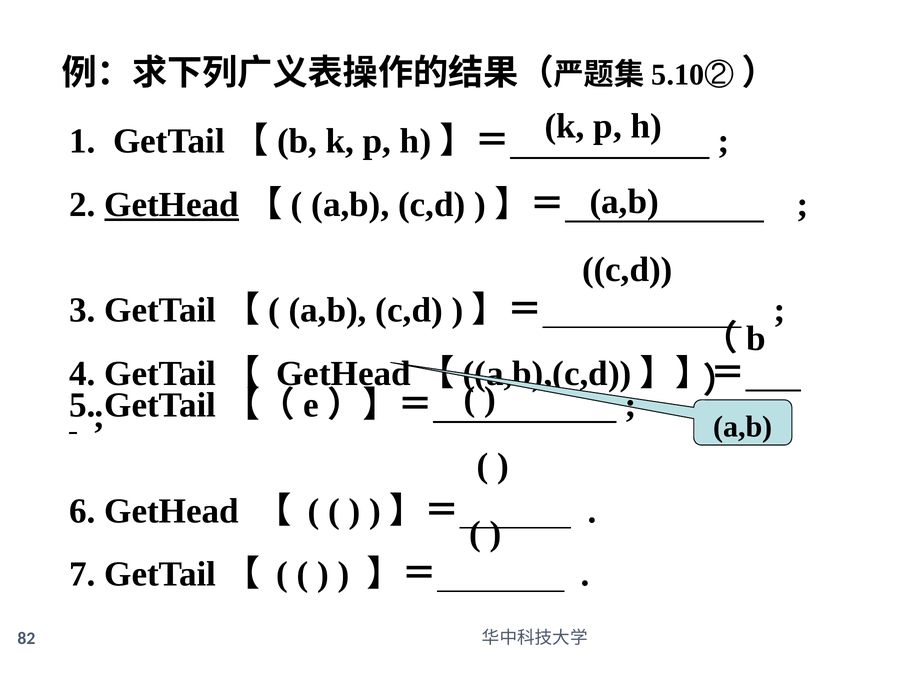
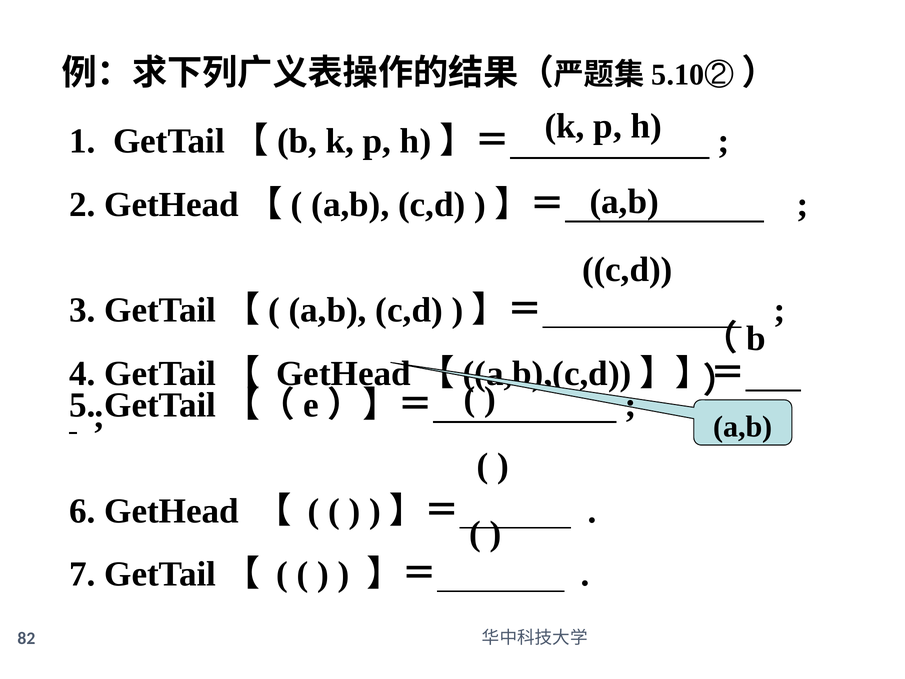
GetHead at (172, 205) underline: present -> none
